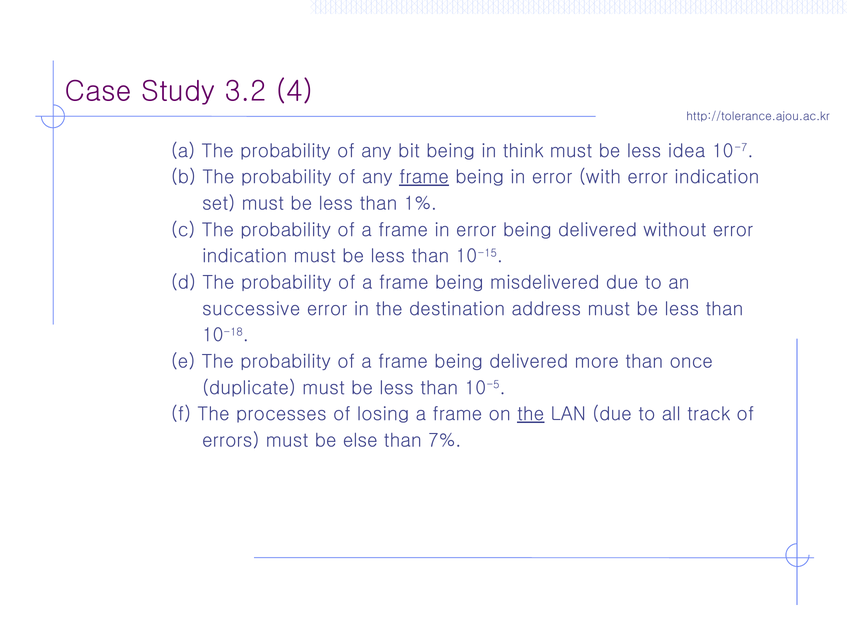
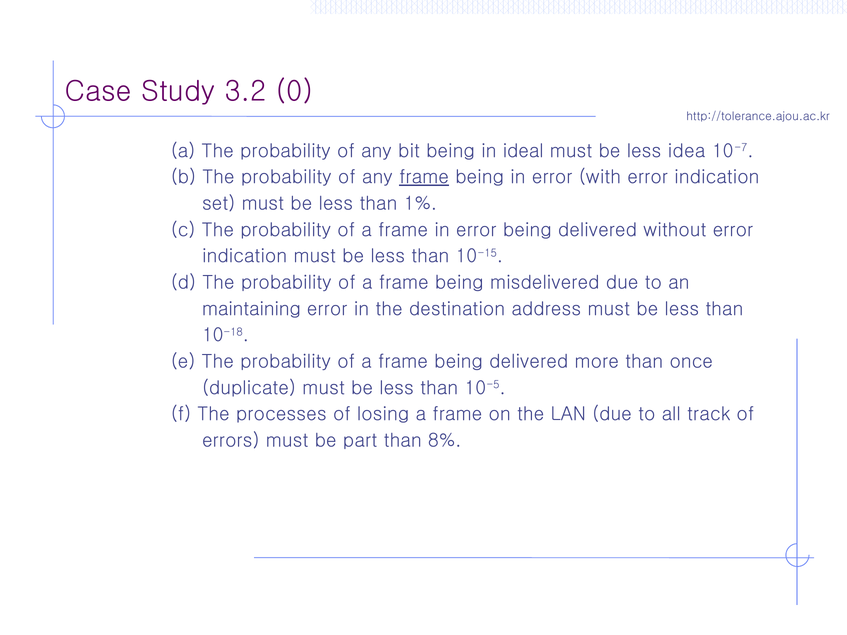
4: 4 -> 0
think: think -> ideal
successive: successive -> maintaining
the at (531, 414) underline: present -> none
else: else -> part
7%: 7% -> 8%
